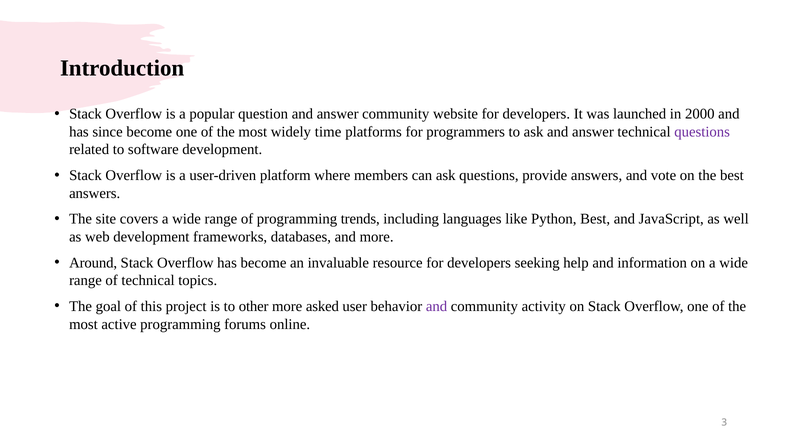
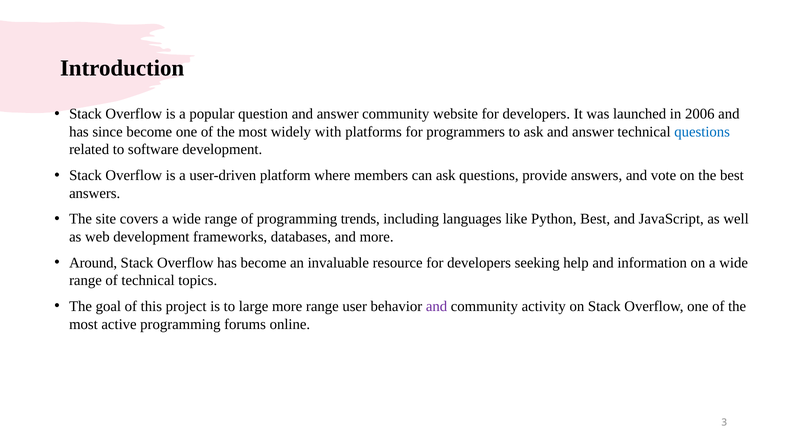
2000: 2000 -> 2006
time: time -> with
questions at (702, 132) colour: purple -> blue
other: other -> large
more asked: asked -> range
